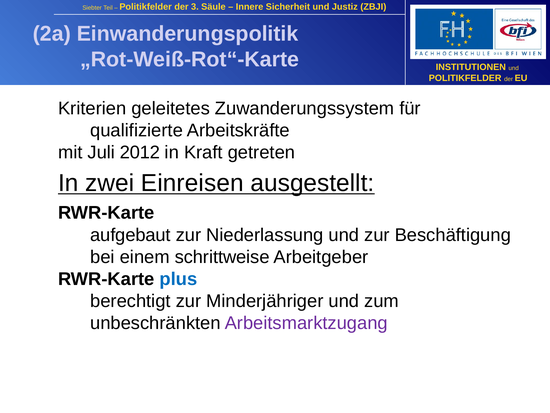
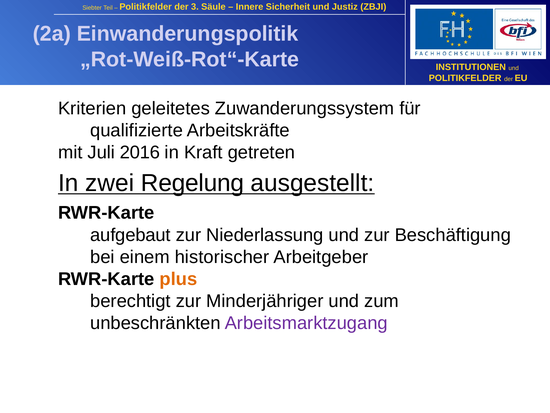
2012: 2012 -> 2016
Einreisen: Einreisen -> Regelung
schrittweise: schrittweise -> historischer
plus colour: blue -> orange
